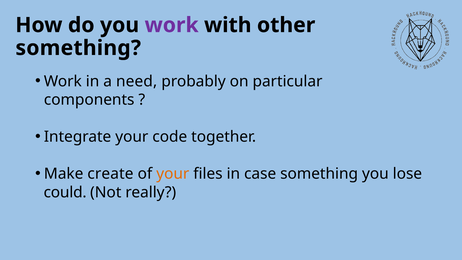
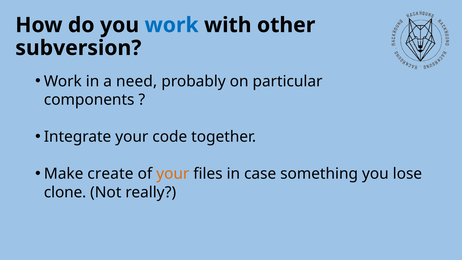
work at (172, 25) colour: purple -> blue
something at (78, 48): something -> subversion
could: could -> clone
